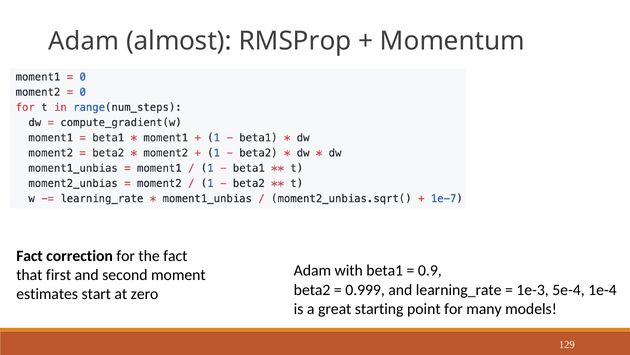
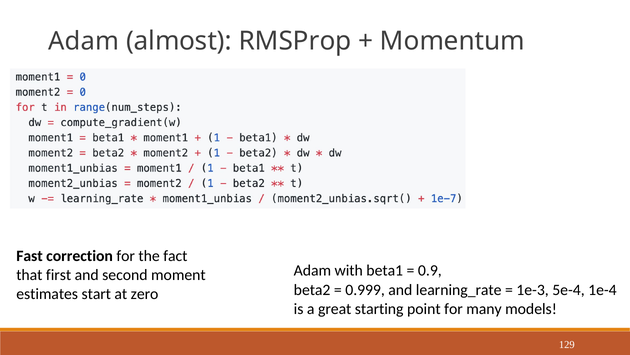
Fact at (30, 256): Fact -> Fast
